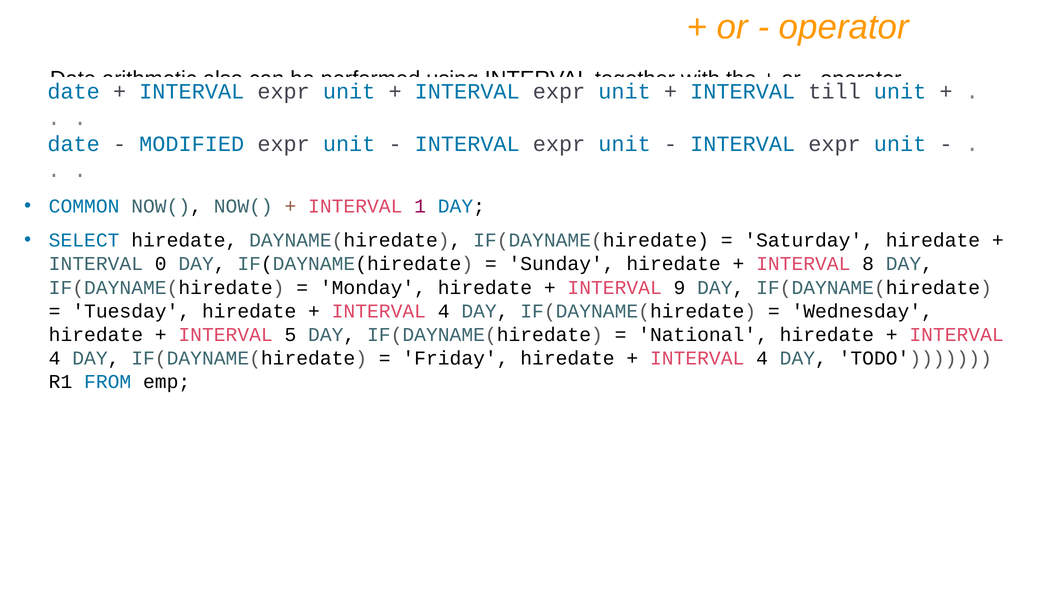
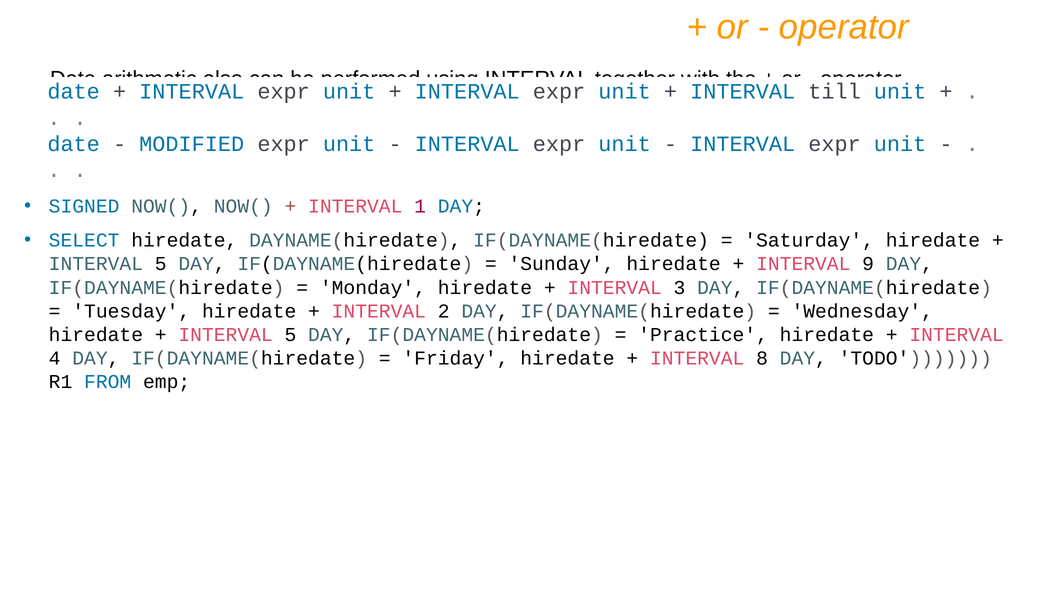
COMMON: COMMON -> SIGNED
0 at (161, 264): 0 -> 5
8: 8 -> 9
9: 9 -> 3
4 at (444, 311): 4 -> 2
National: National -> Practice
4 at (762, 358): 4 -> 8
